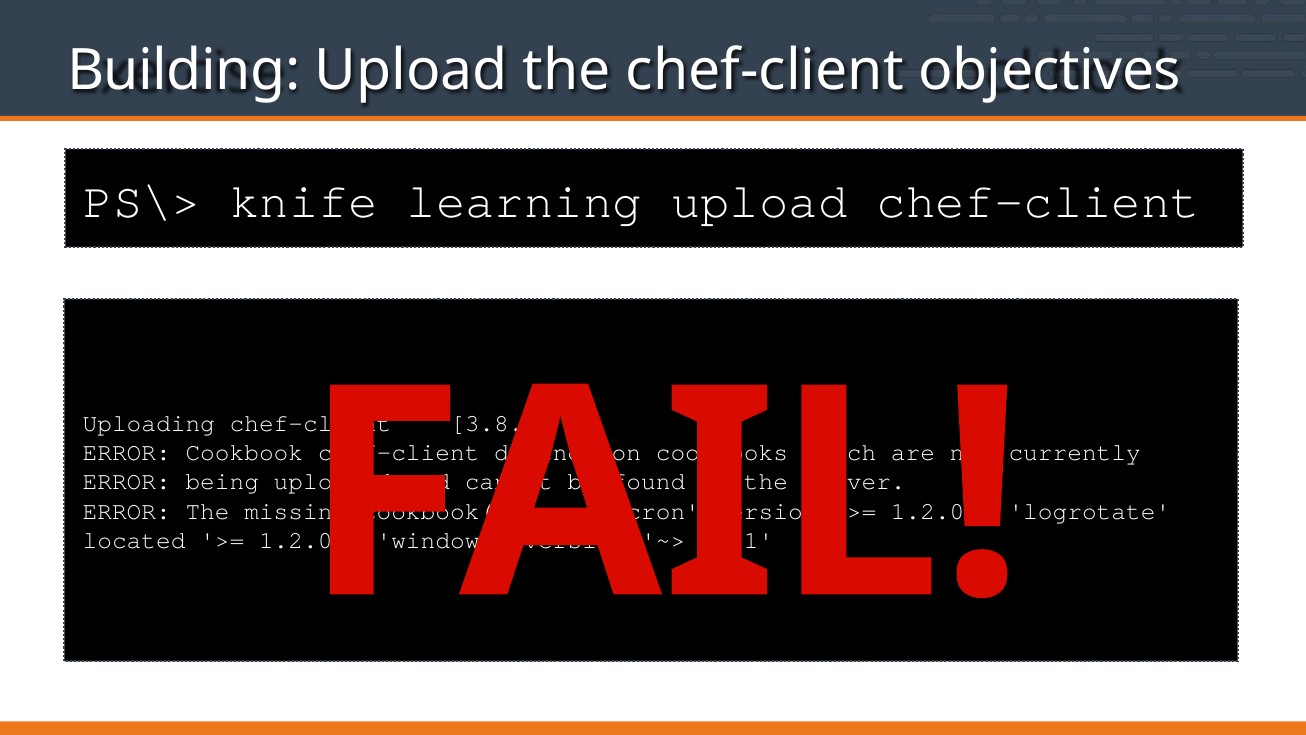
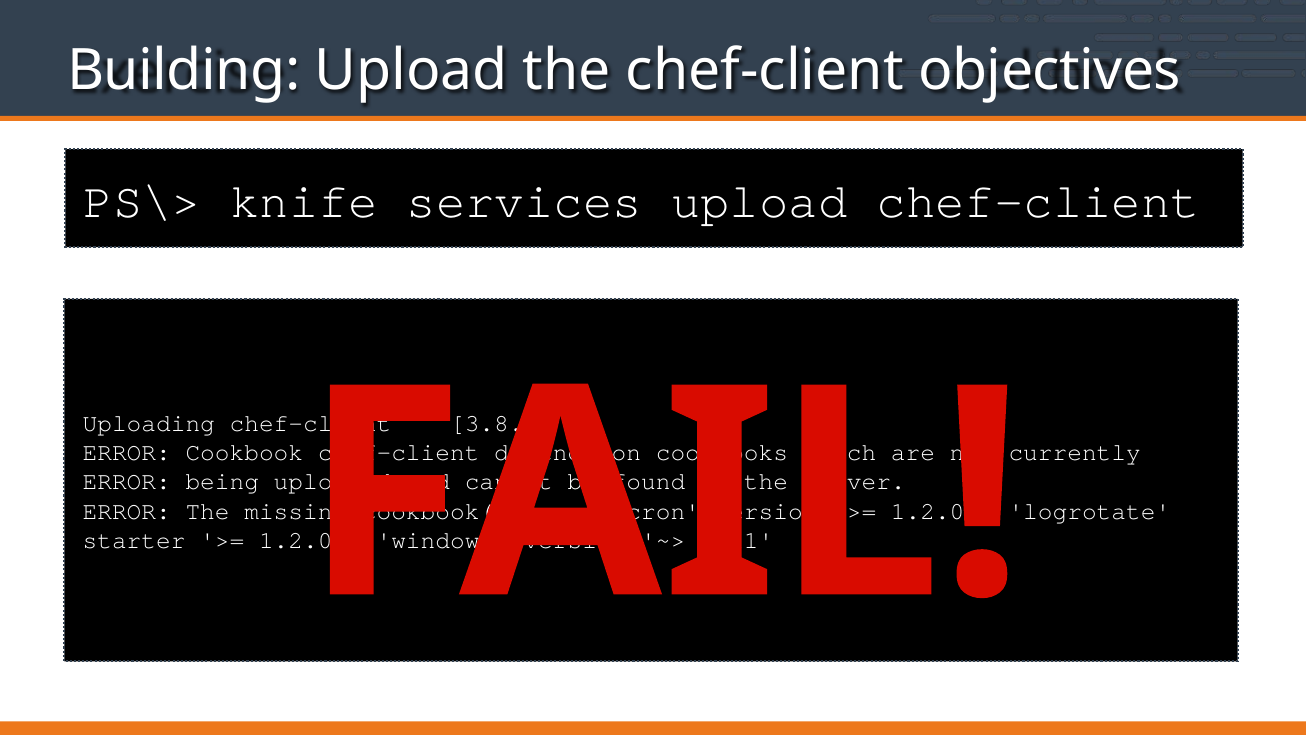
learning: learning -> services
located: located -> starter
